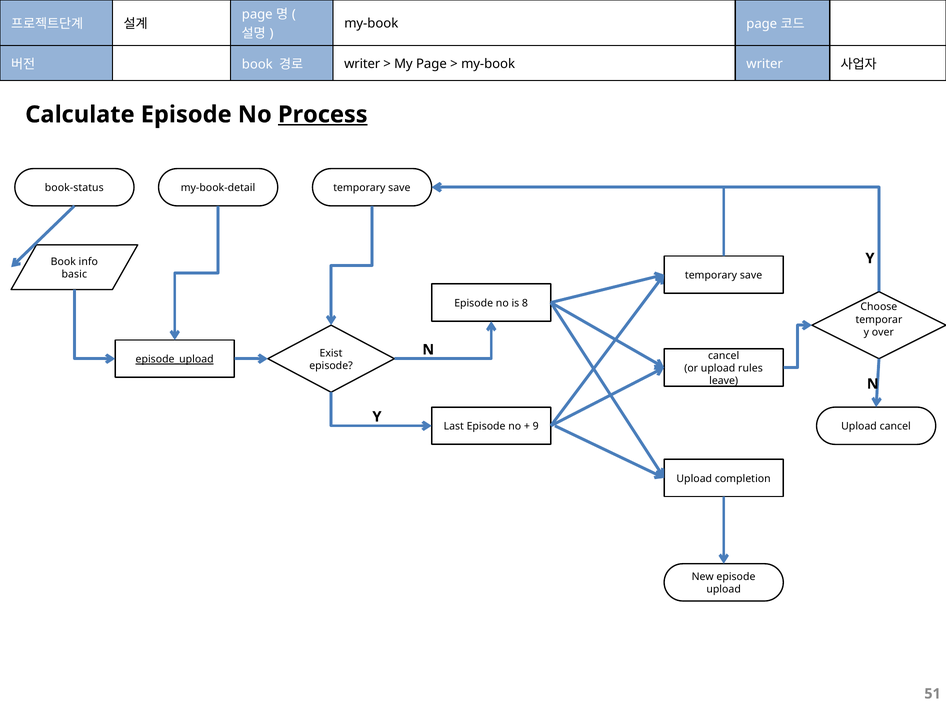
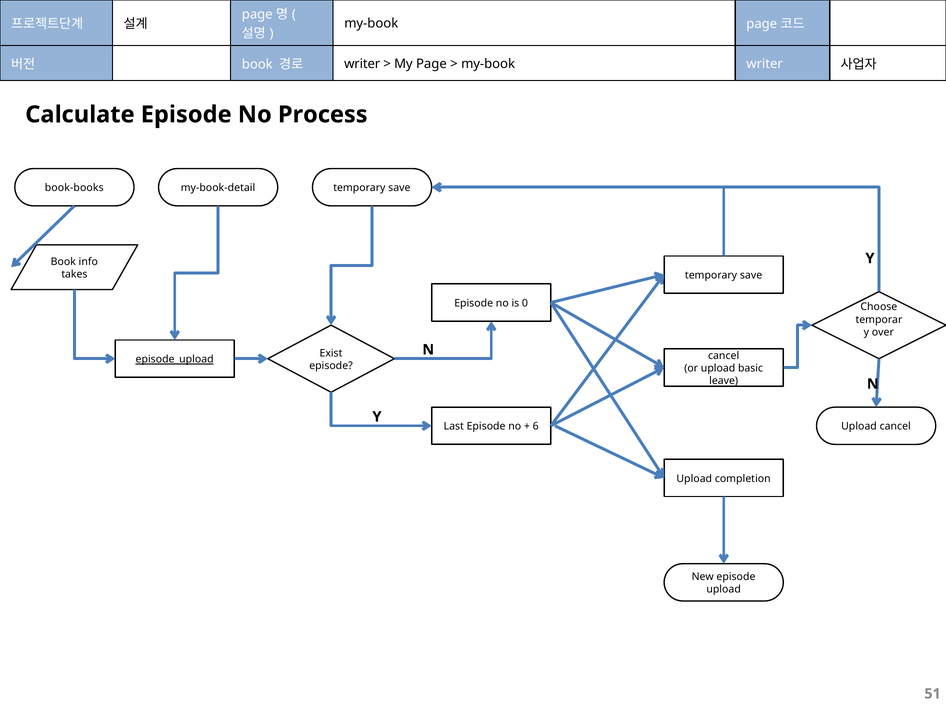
Process underline: present -> none
book-status: book-status -> book-books
basic: basic -> takes
8: 8 -> 0
rules: rules -> basic
9: 9 -> 6
